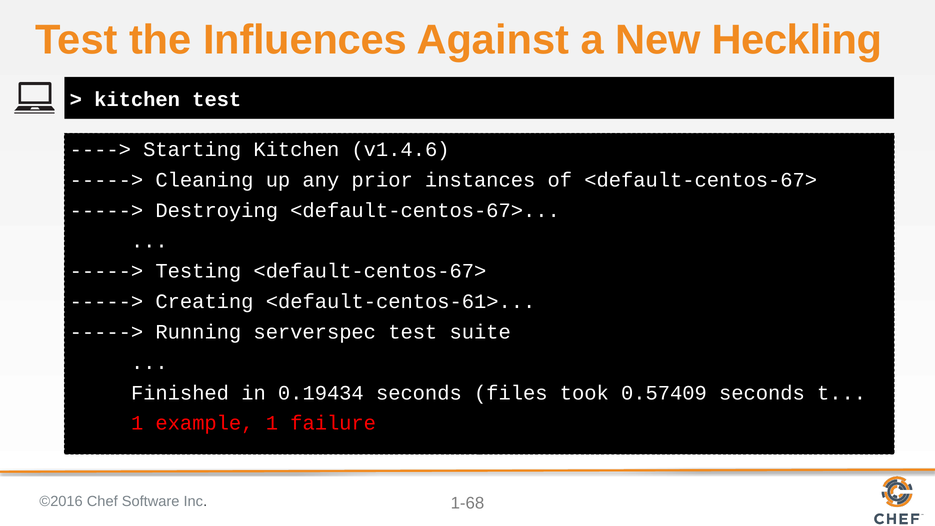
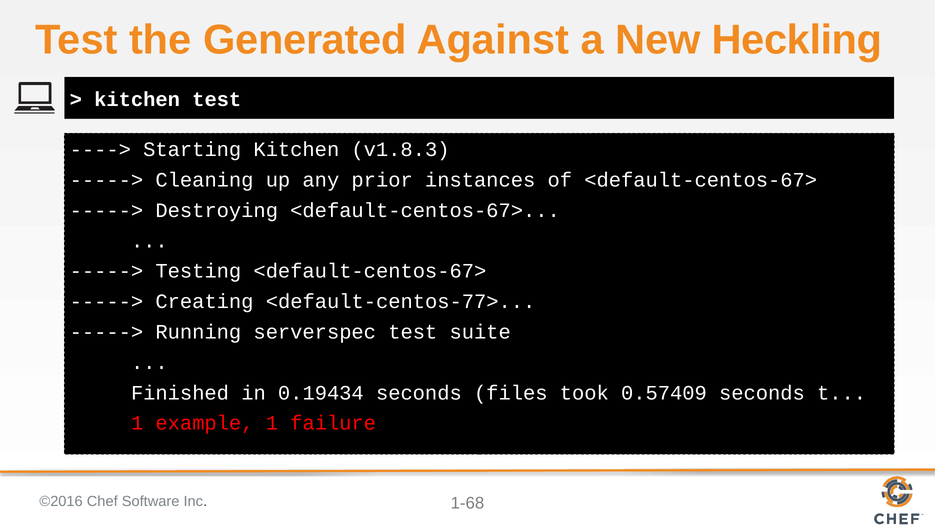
Influences: Influences -> Generated
v1.4.6: v1.4.6 -> v1.8.3
<default-centos-61>: <default-centos-61> -> <default-centos-77>
